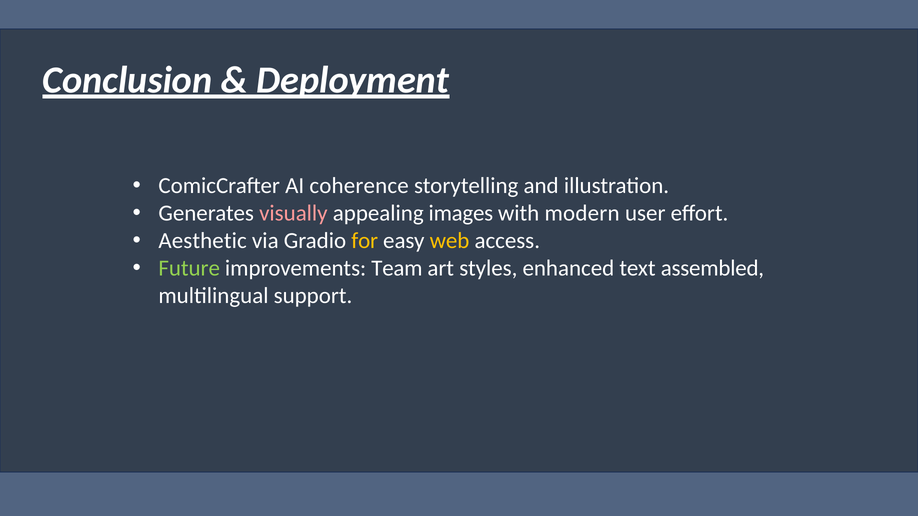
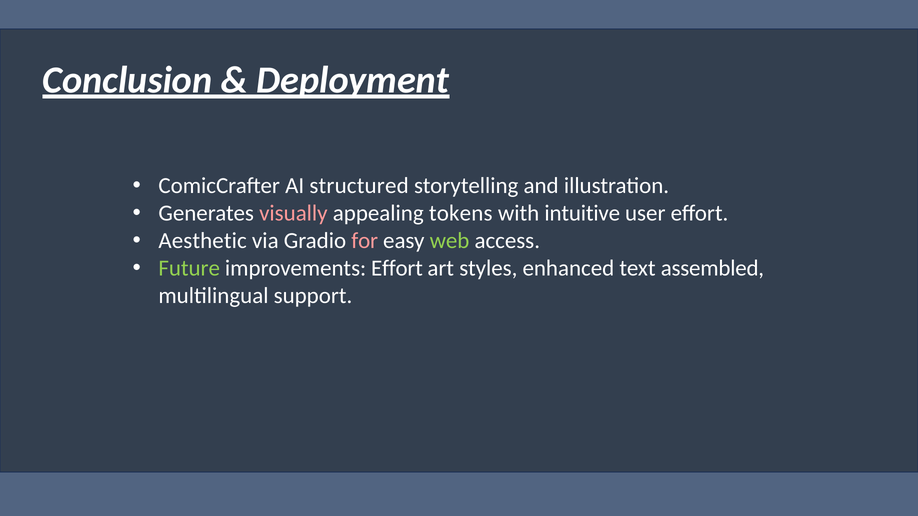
coherence: coherence -> structured
images: images -> tokens
modern: modern -> intuitive
for colour: yellow -> pink
web colour: yellow -> light green
improvements Team: Team -> Effort
